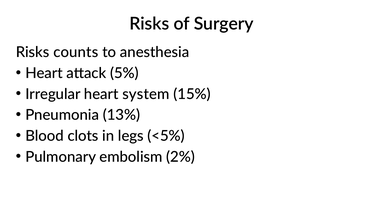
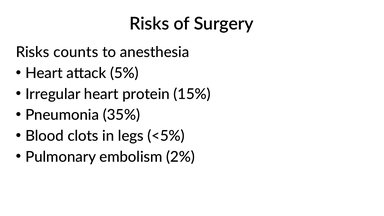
system: system -> protein
13%: 13% -> 35%
